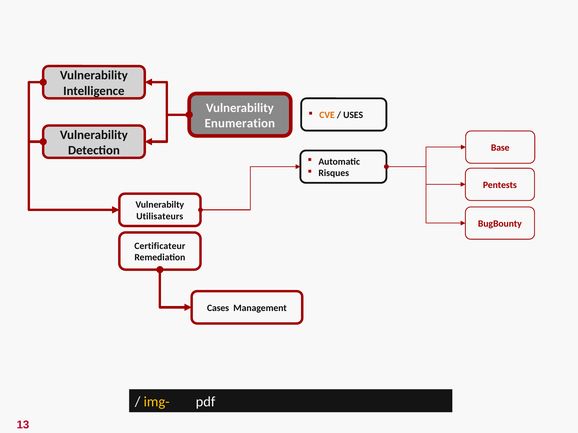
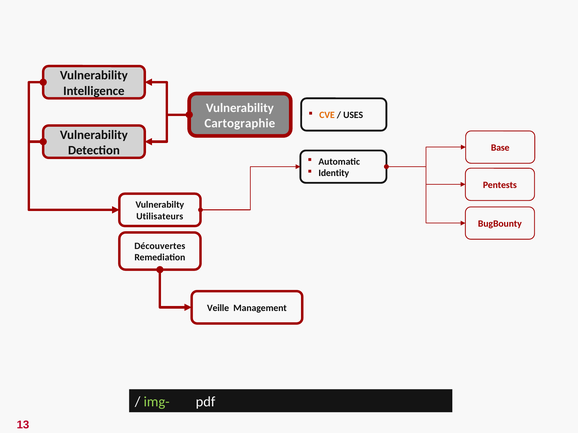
Enumeration: Enumeration -> Cartographie
Risques: Risques -> Identity
Certificateur: Certificateur -> Découvertes
Cases: Cases -> Veille
img- colour: yellow -> light green
